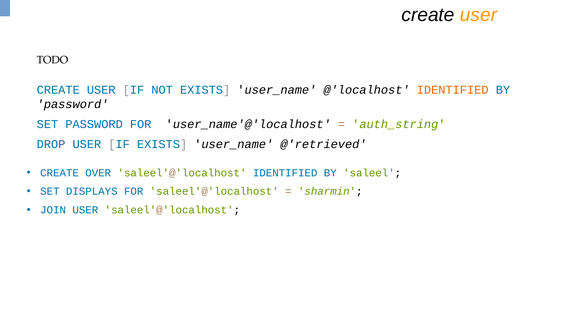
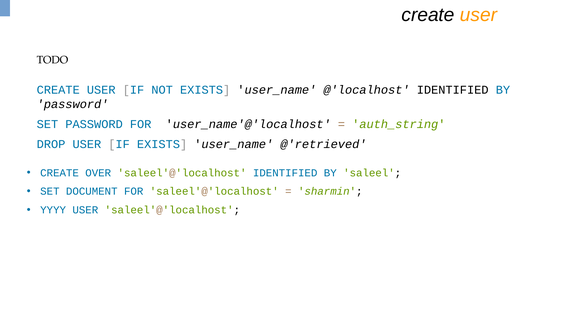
IDENTIFIED at (453, 90) colour: orange -> black
DISPLAYS: DISPLAYS -> DOCUMENT
JOIN: JOIN -> YYYY
